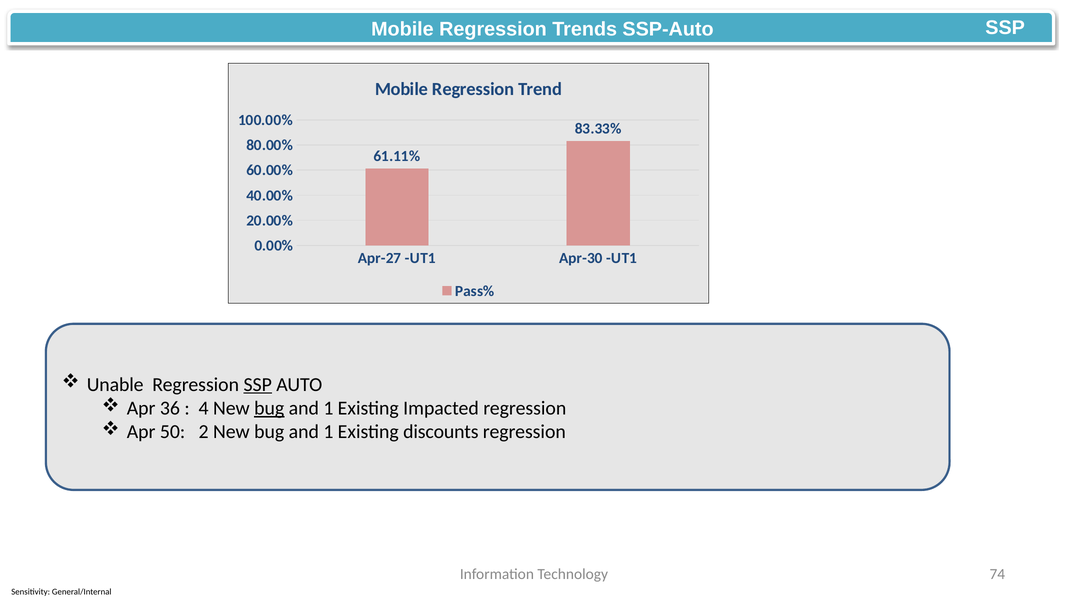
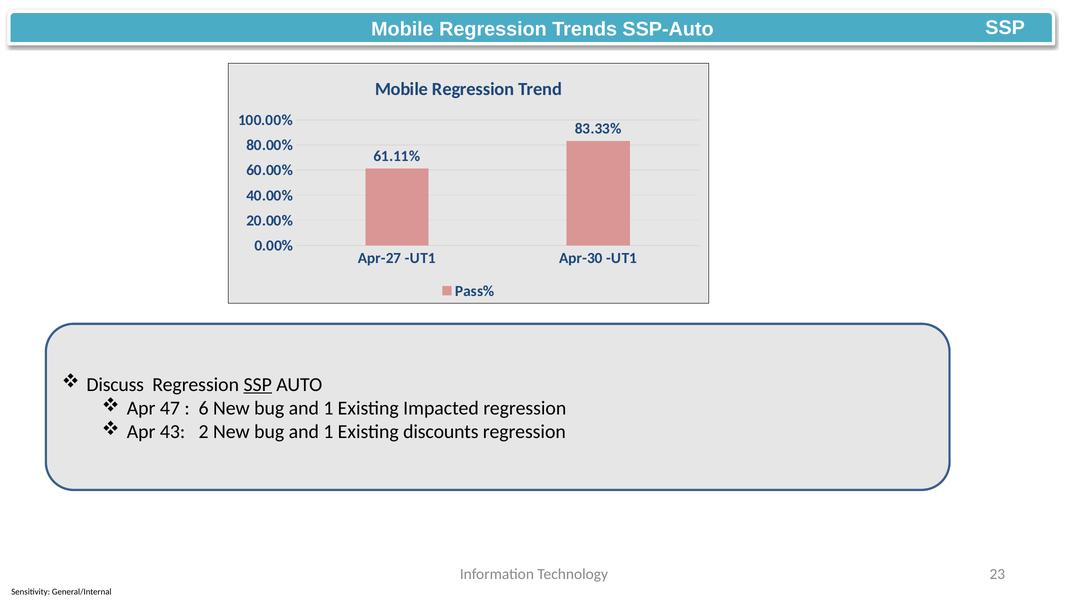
Unable: Unable -> Discuss
36: 36 -> 47
4: 4 -> 6
bug at (269, 408) underline: present -> none
50: 50 -> 43
74: 74 -> 23
